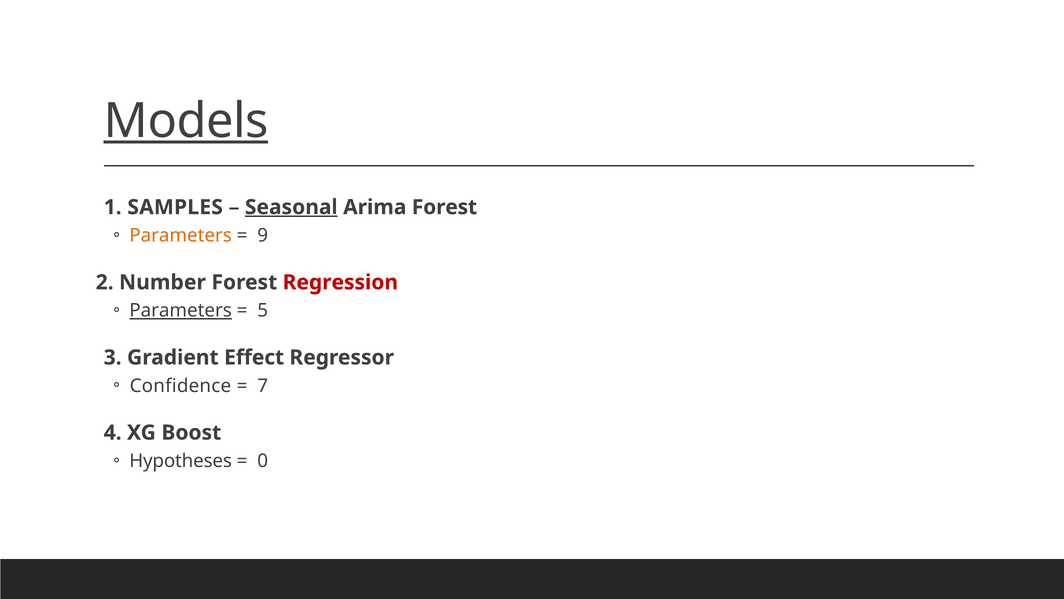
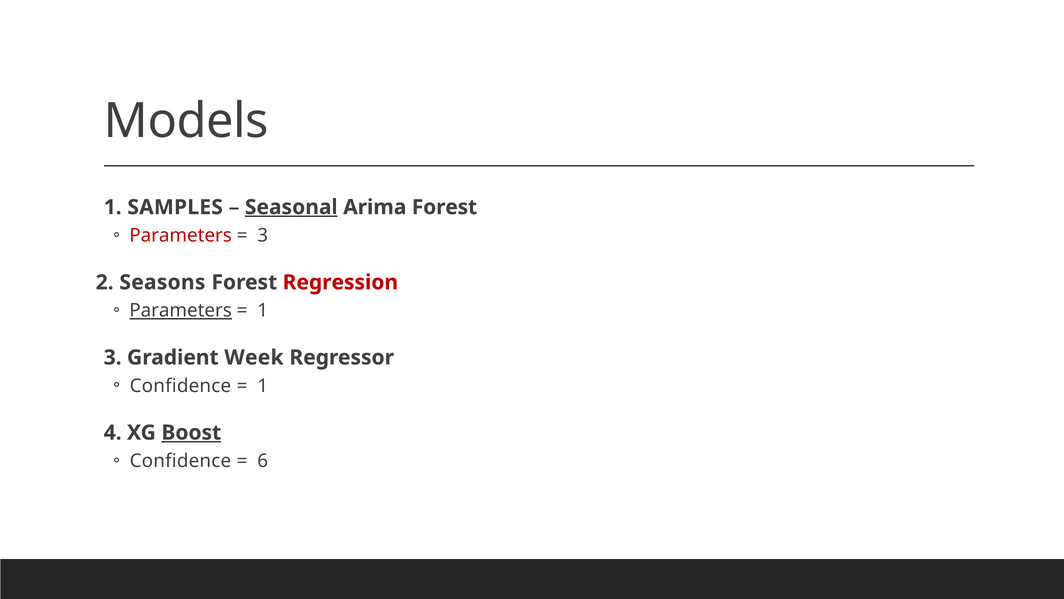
Models underline: present -> none
Parameters at (181, 235) colour: orange -> red
9 at (263, 235): 9 -> 3
Number: Number -> Seasons
5 at (263, 310): 5 -> 1
Effect: Effect -> Week
7 at (263, 386): 7 -> 1
Boost underline: none -> present
Hypotheses at (181, 461): Hypotheses -> Confidence
0: 0 -> 6
